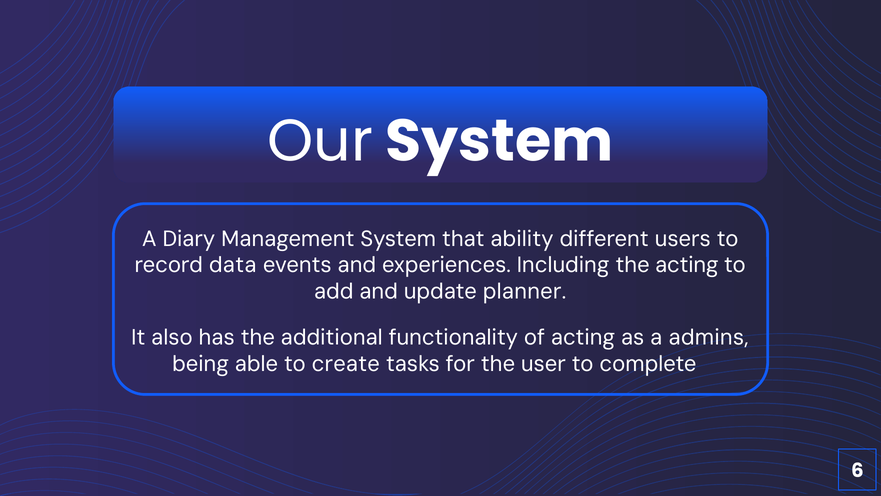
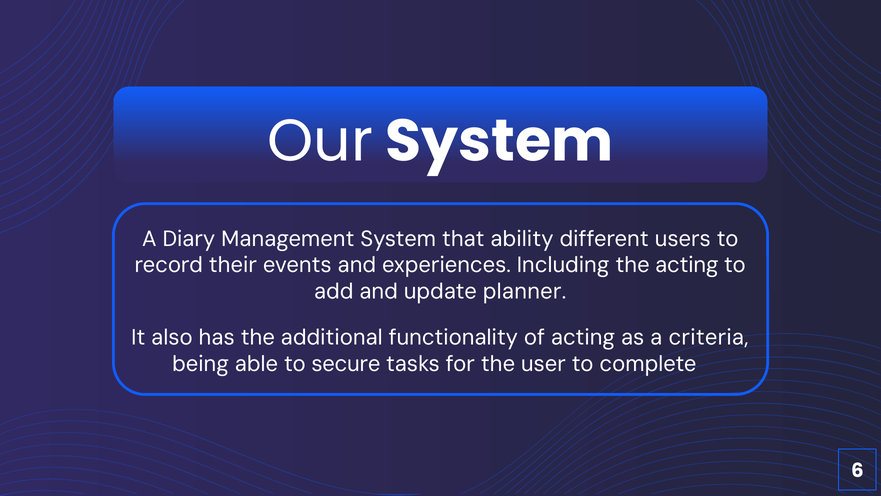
data: data -> their
admins: admins -> criteria
create: create -> secure
